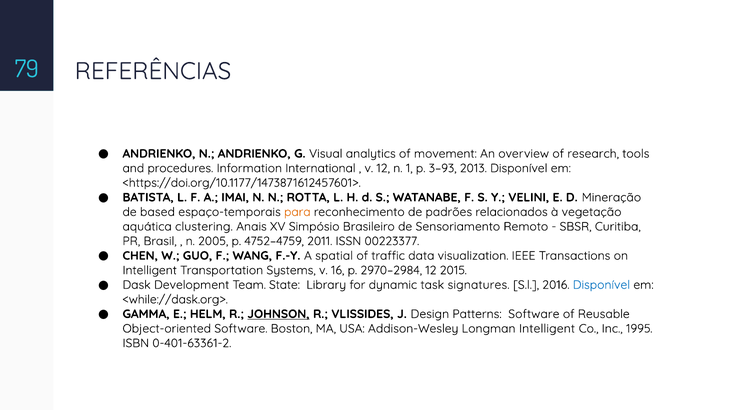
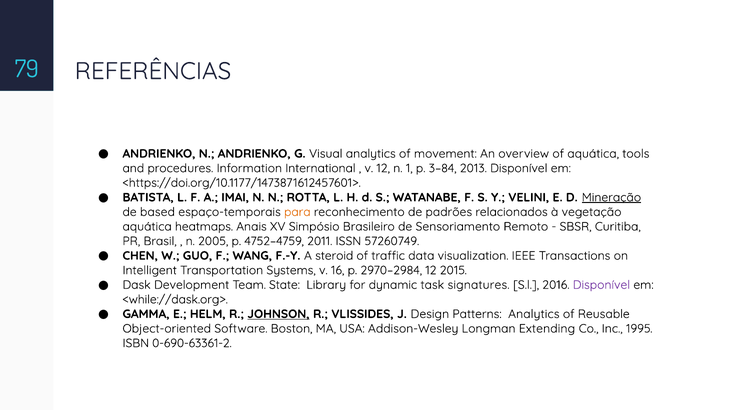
of research: research -> aquática
3–93: 3–93 -> 3–84
Mineração underline: none -> present
clustering: clustering -> heatmaps
00223377: 00223377 -> 57260749
spatial: spatial -> steroid
Disponível at (601, 285) colour: blue -> purple
Patterns Software: Software -> Analytics
Longman Intelligent: Intelligent -> Extending
0-401-63361-2: 0-401-63361-2 -> 0-690-63361-2
